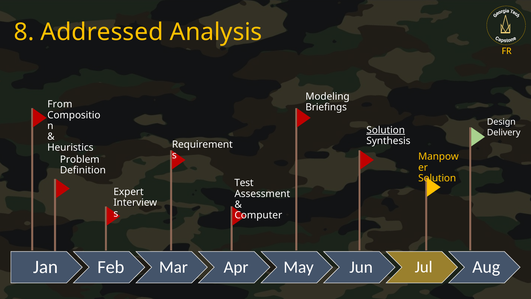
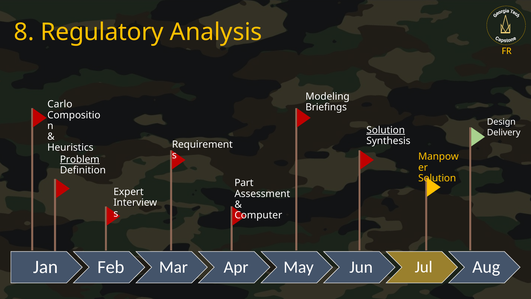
Addressed: Addressed -> Regulatory
From: From -> Carlo
Problem underline: none -> present
Test: Test -> Part
